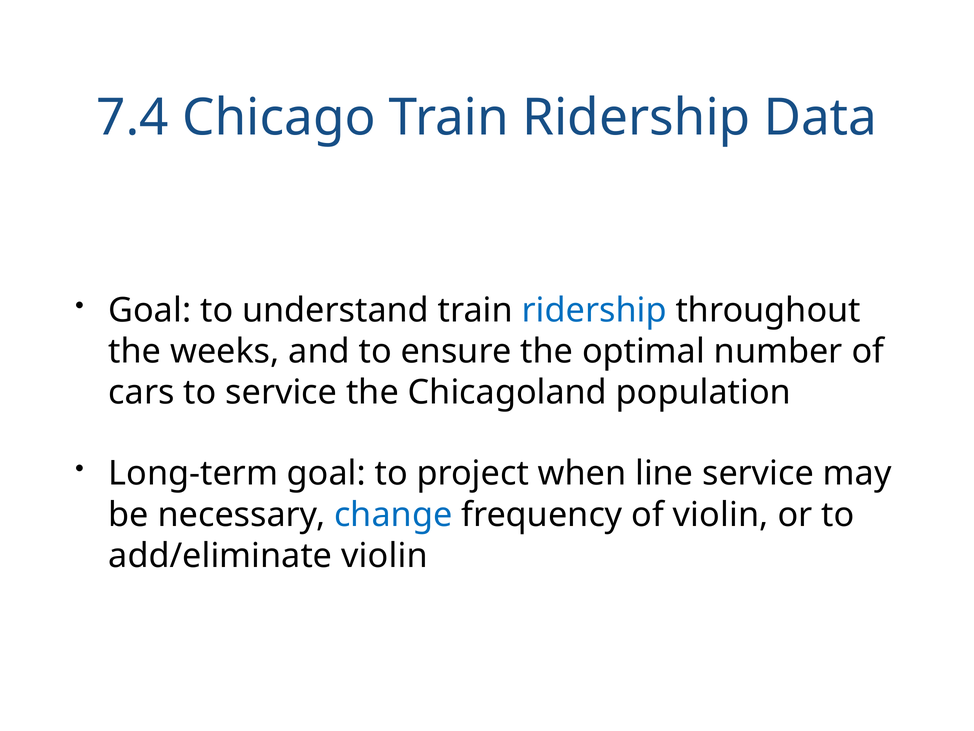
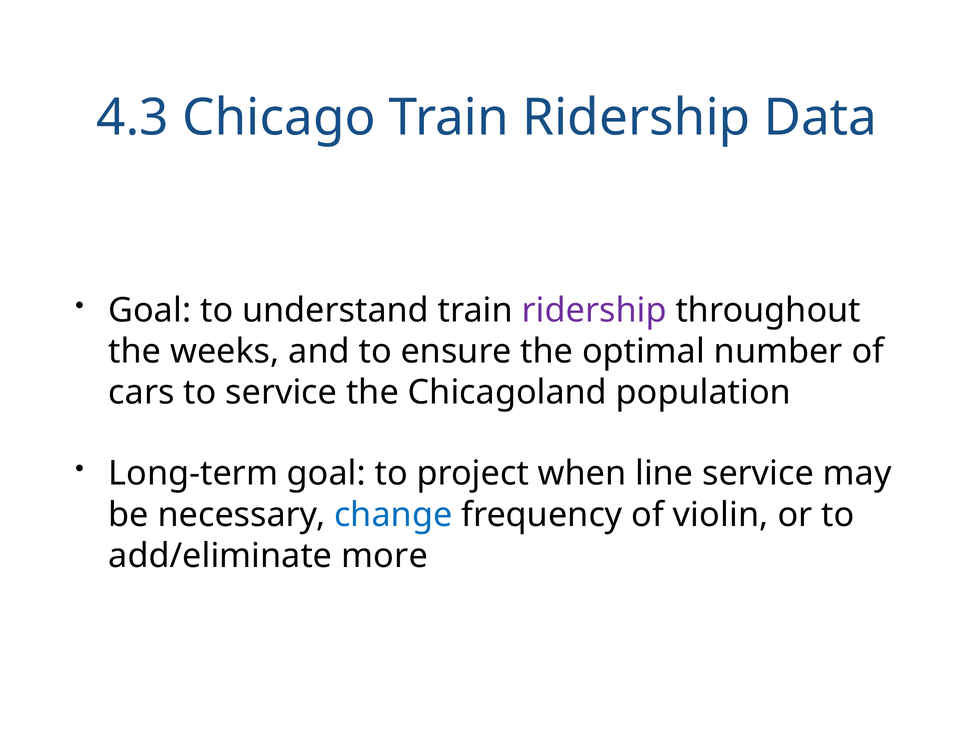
7.4: 7.4 -> 4.3
ridership at (594, 310) colour: blue -> purple
add/eliminate violin: violin -> more
